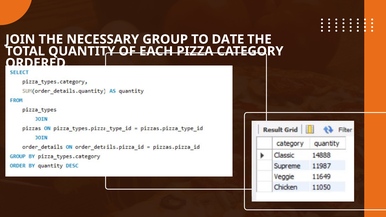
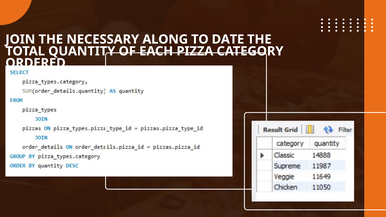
GROUP: GROUP -> ALONG
